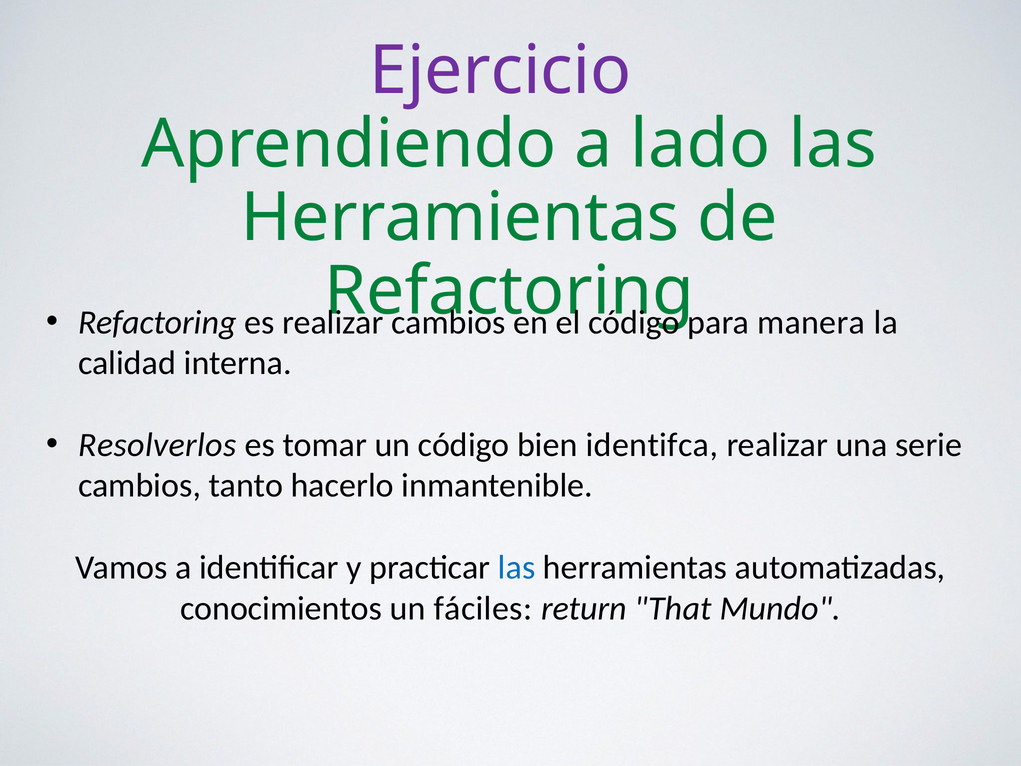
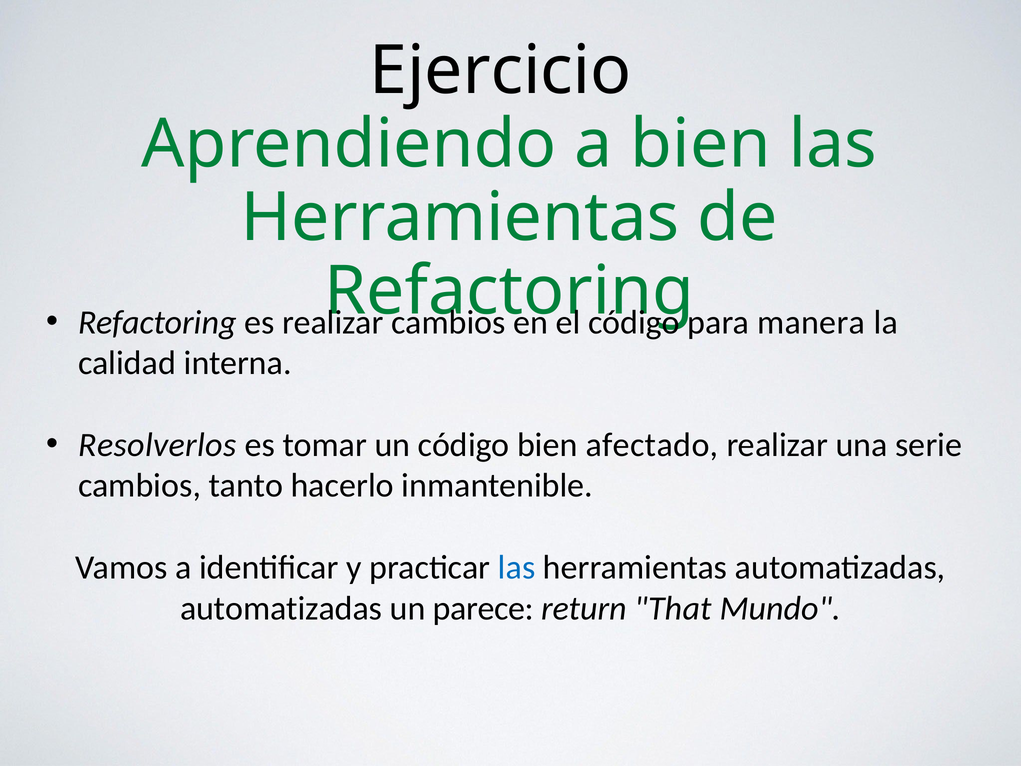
Ejercicio colour: purple -> black
a lado: lado -> bien
identifca: identifca -> afectado
conocimientos at (281, 608): conocimientos -> automatizadas
fáciles: fáciles -> parece
